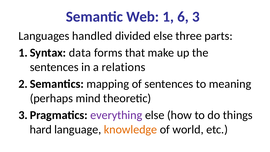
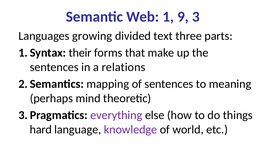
6: 6 -> 9
handled: handled -> growing
divided else: else -> text
data: data -> their
knowledge colour: orange -> purple
